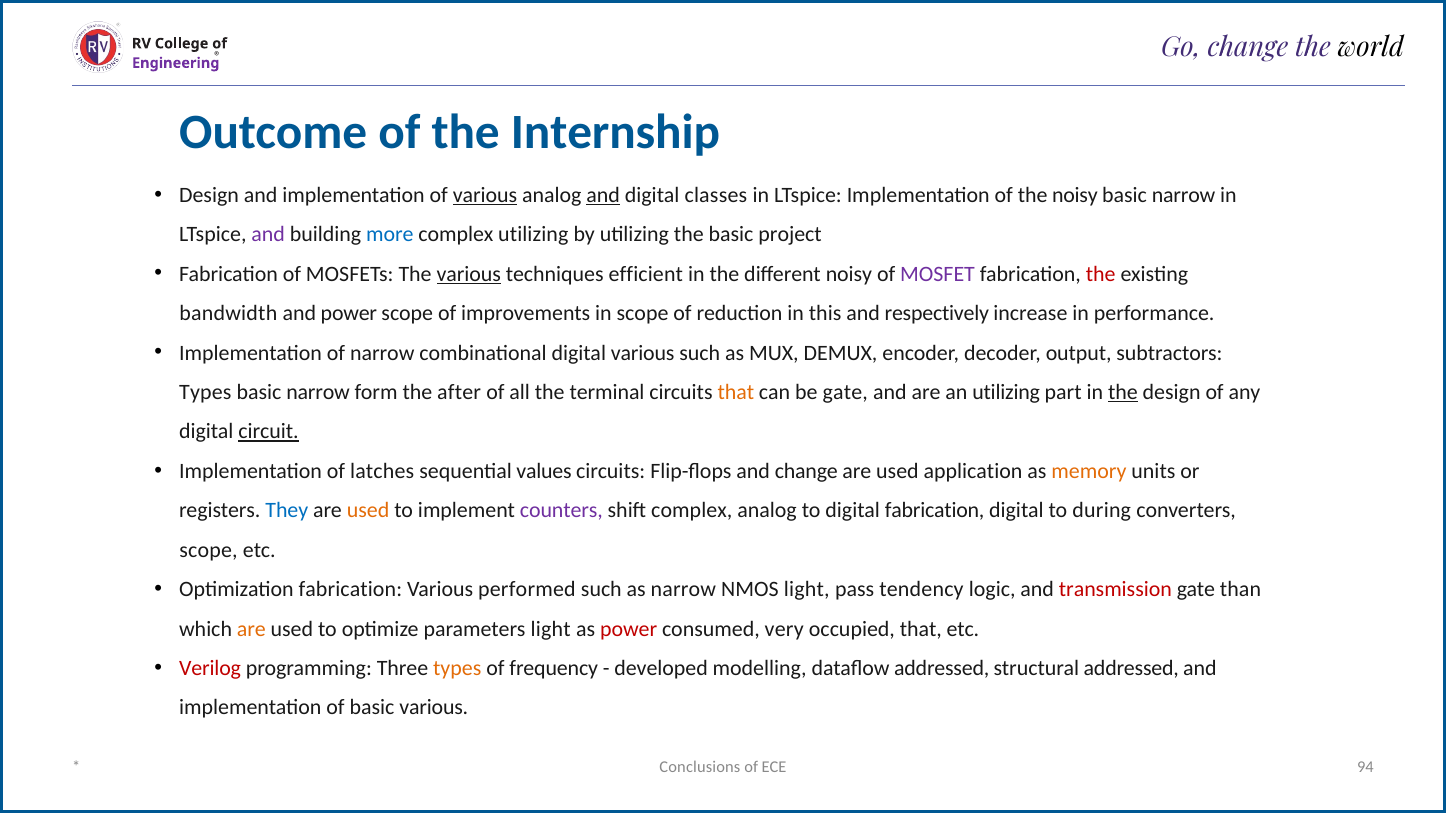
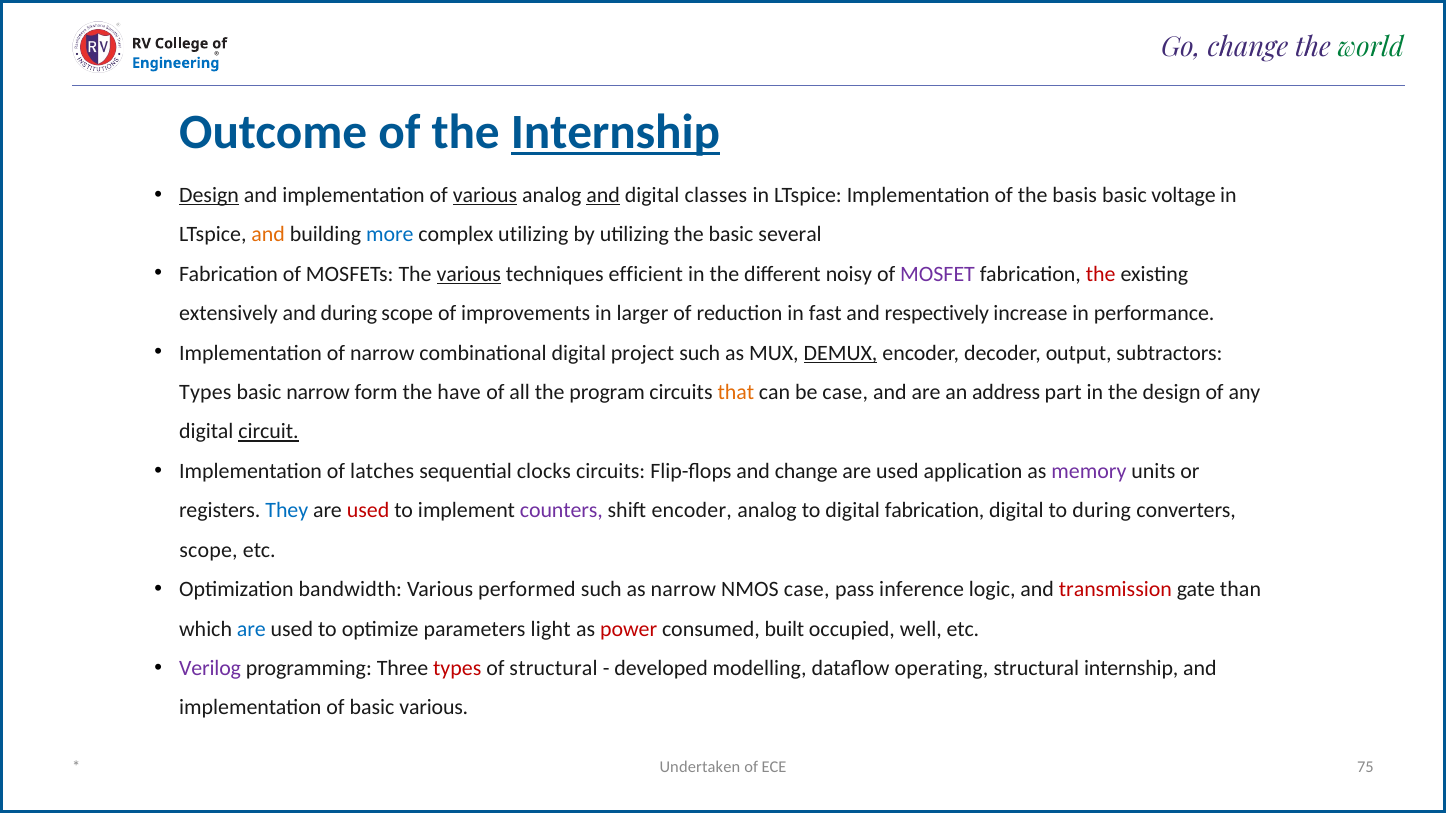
world colour: black -> green
Engineering colour: purple -> blue
Internship at (615, 133) underline: none -> present
Design at (209, 195) underline: none -> present
the noisy: noisy -> basis
narrow at (1184, 195): narrow -> voltage
and at (268, 235) colour: purple -> orange
project: project -> several
bandwidth: bandwidth -> extensively
and power: power -> during
in scope: scope -> larger
this: this -> fast
digital various: various -> project
DEMUX underline: none -> present
after: after -> have
terminal: terminal -> program
be gate: gate -> case
an utilizing: utilizing -> address
the at (1123, 392) underline: present -> none
values: values -> clocks
memory colour: orange -> purple
used at (368, 511) colour: orange -> red
shift complex: complex -> encoder
Optimization fabrication: fabrication -> bandwidth
NMOS light: light -> case
tendency: tendency -> inference
are at (251, 629) colour: orange -> blue
very: very -> built
occupied that: that -> well
Verilog colour: red -> purple
types at (457, 669) colour: orange -> red
of frequency: frequency -> structural
dataflow addressed: addressed -> operating
structural addressed: addressed -> internship
Conclusions: Conclusions -> Undertaken
94: 94 -> 75
